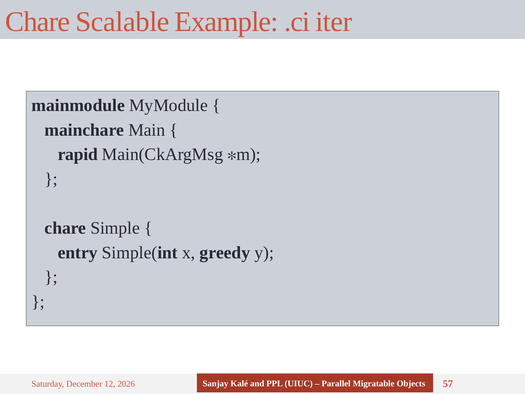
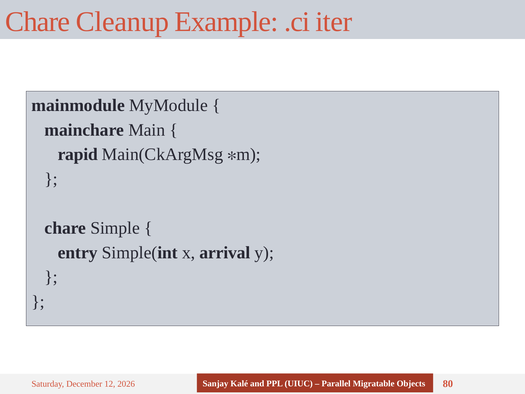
Scalable: Scalable -> Cleanup
greedy: greedy -> arrival
57: 57 -> 80
